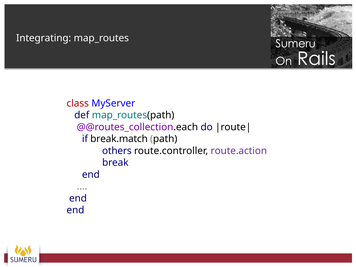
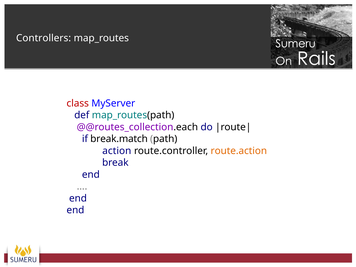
Integrating: Integrating -> Controllers
others: others -> action
route.action colour: purple -> orange
